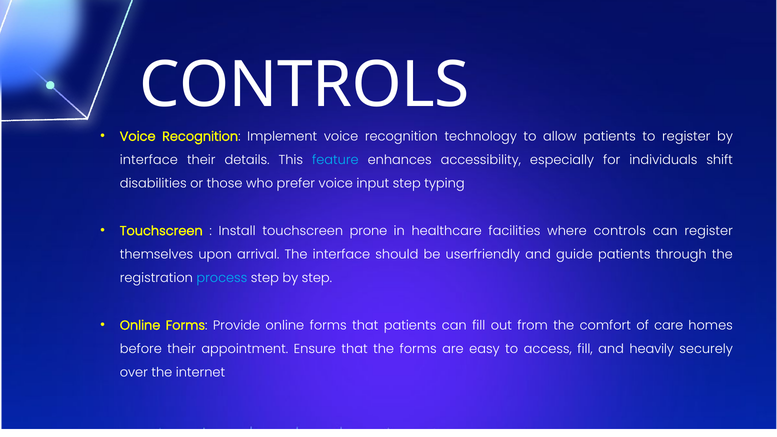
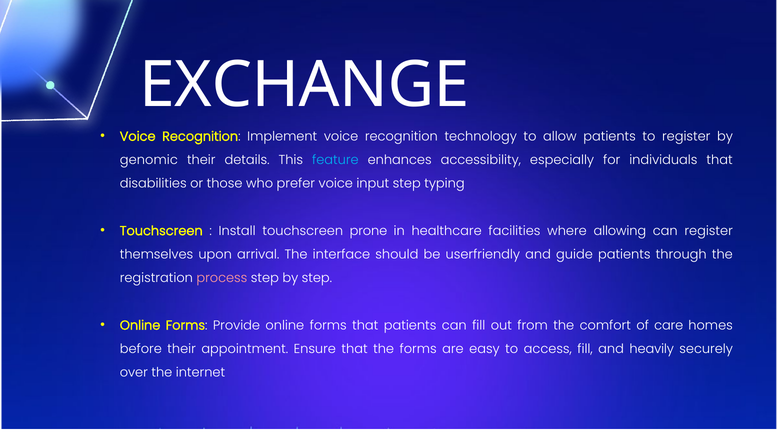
CONTROLS at (304, 85): CONTROLS -> EXCHANGE
interface at (149, 160): interface -> genomic
individuals shift: shift -> that
where controls: controls -> allowing
process colour: light blue -> pink
